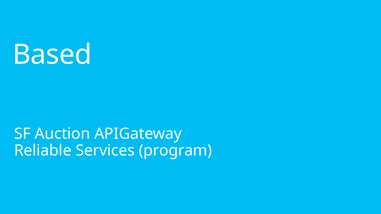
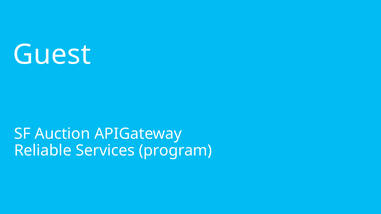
Based: Based -> Guest
